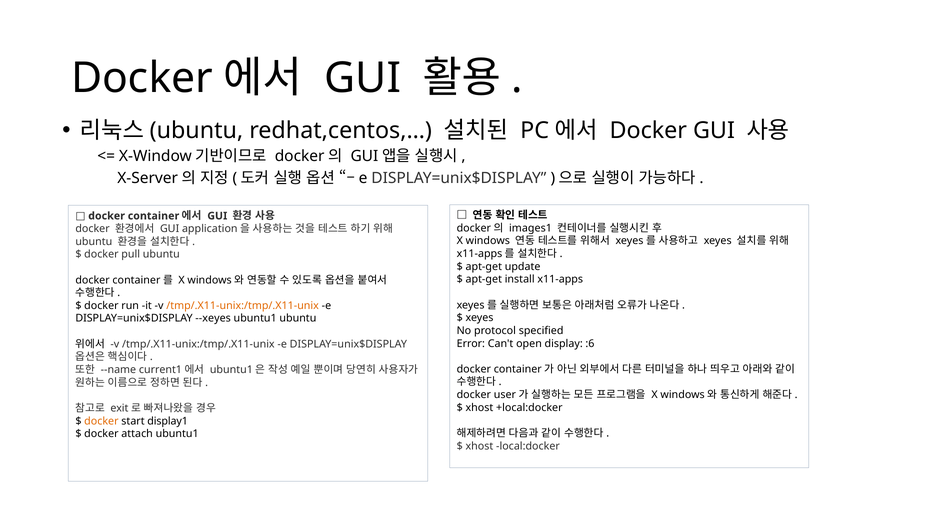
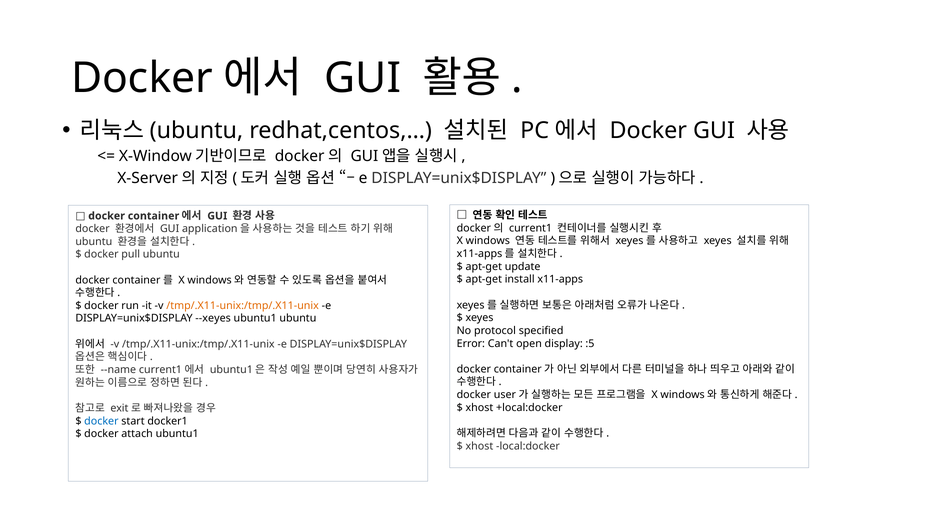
images1 at (530, 228): images1 -> current1
:6: :6 -> :5
docker at (101, 421) colour: orange -> blue
display1: display1 -> docker1
